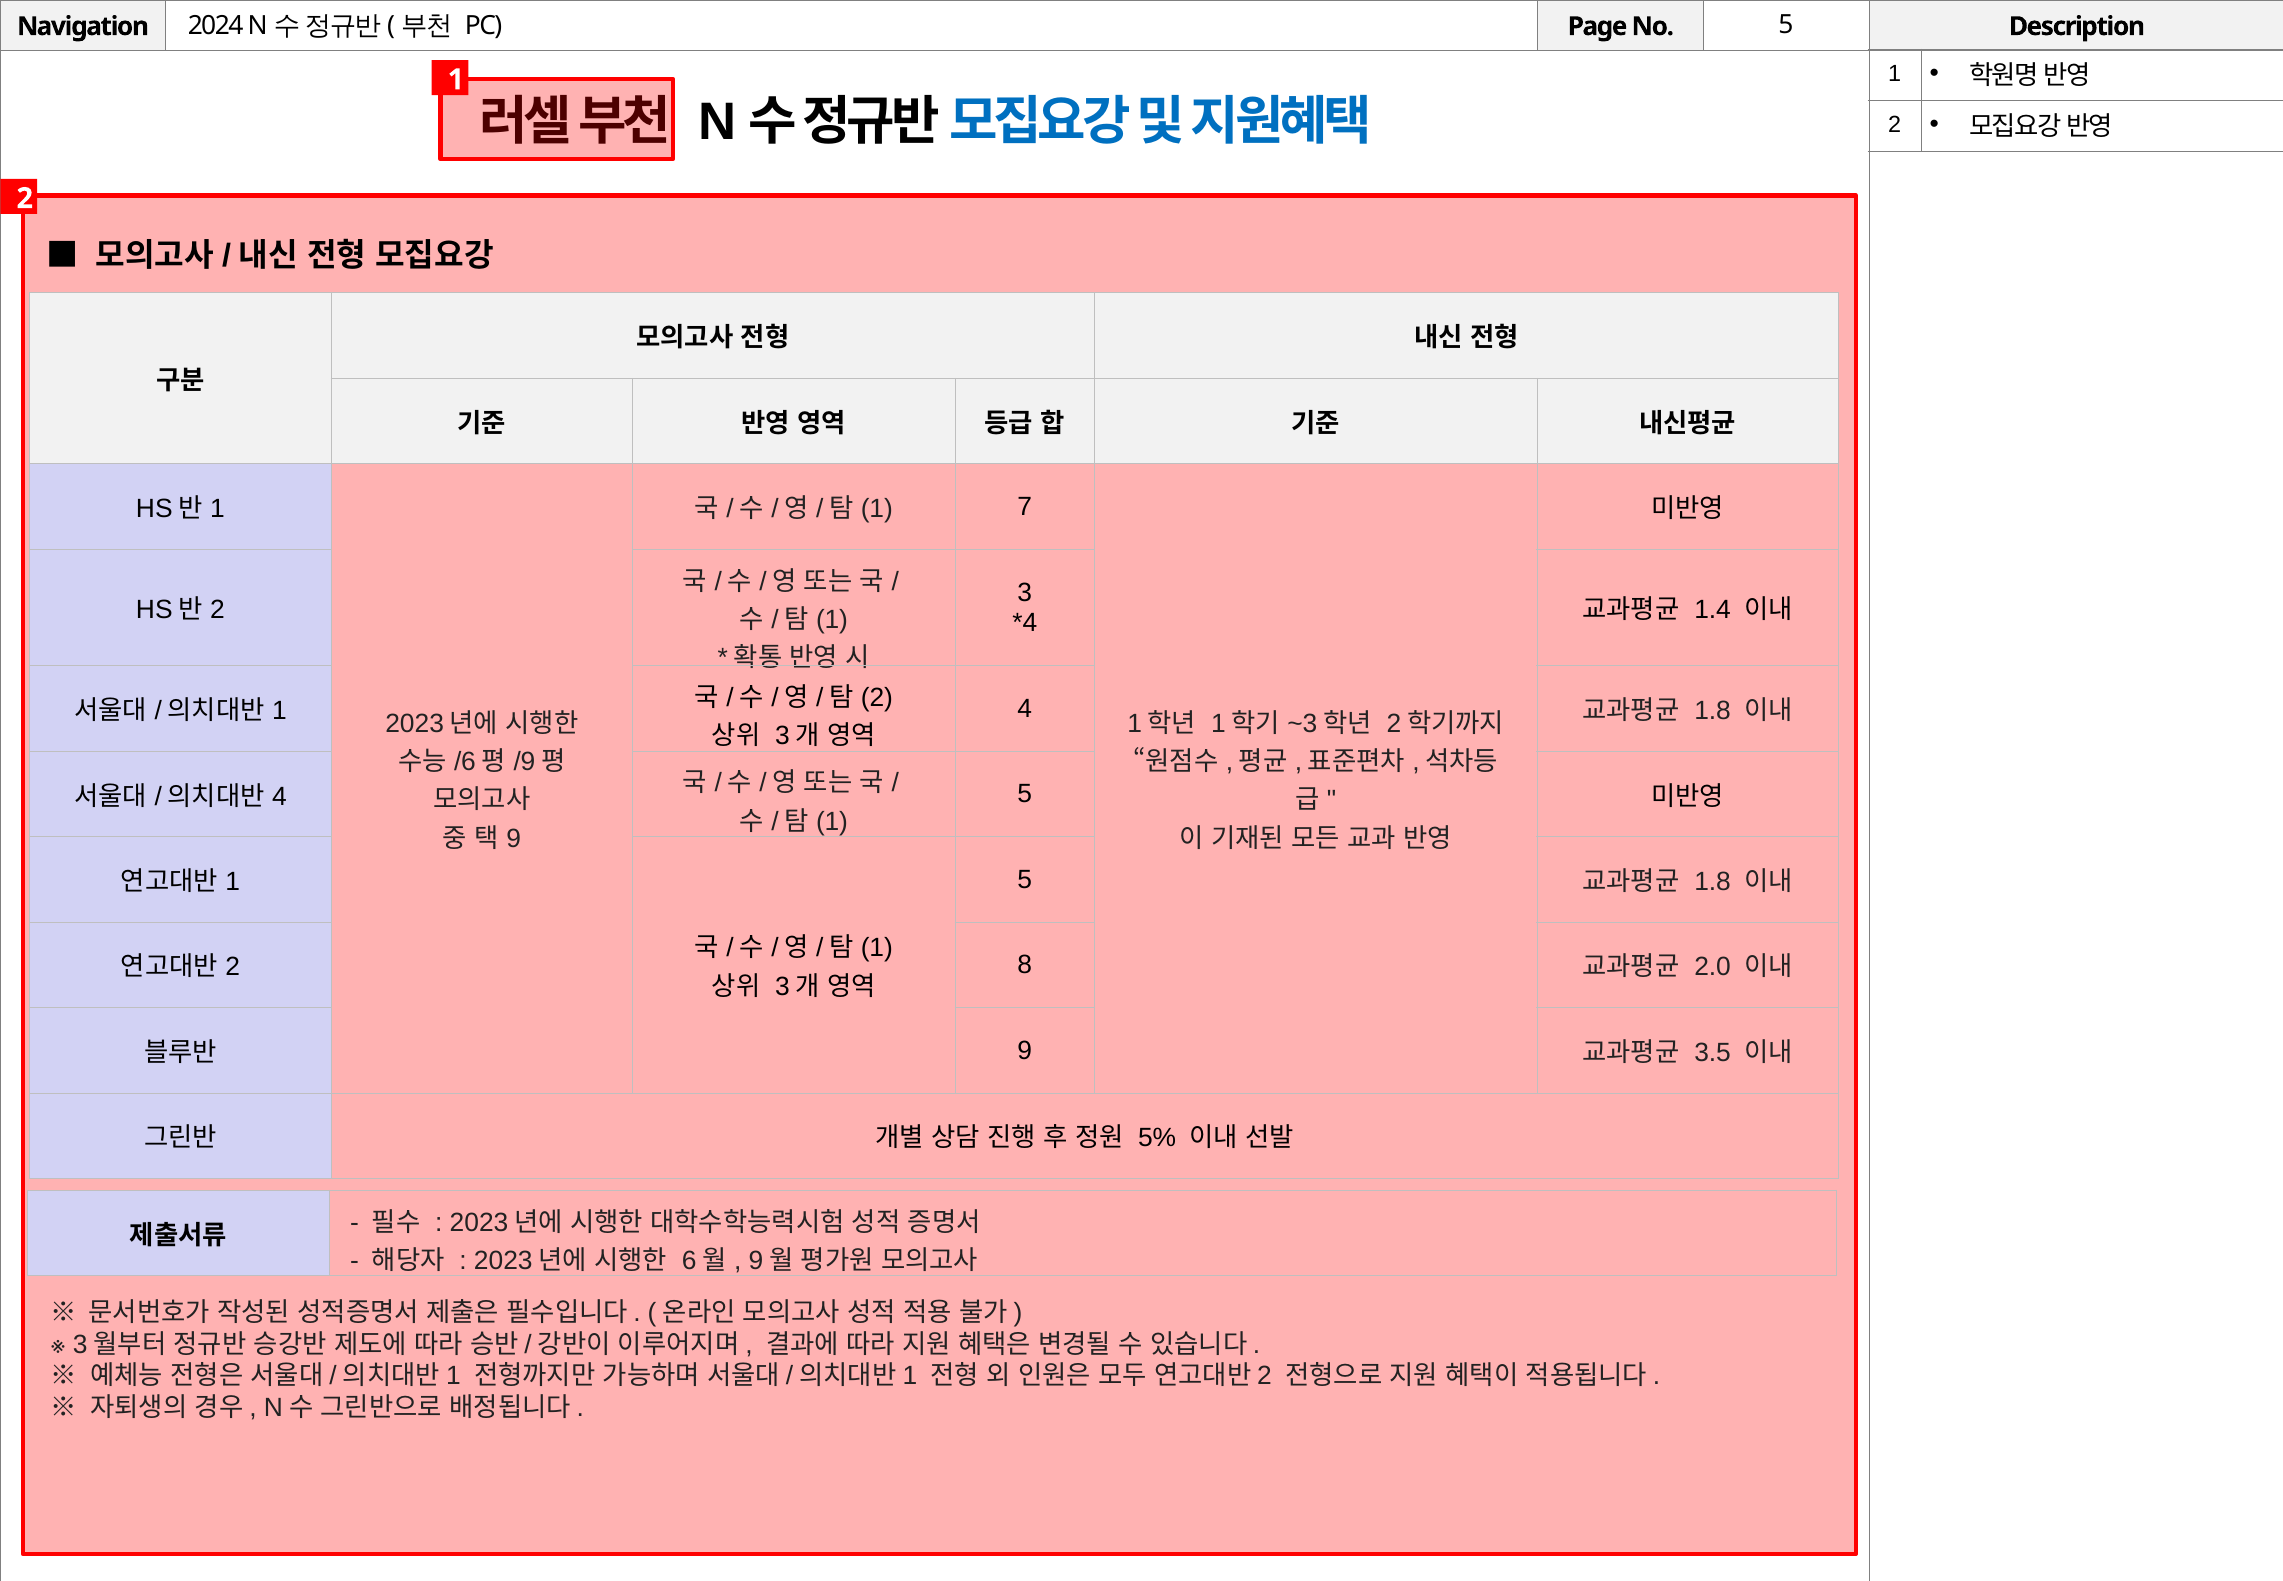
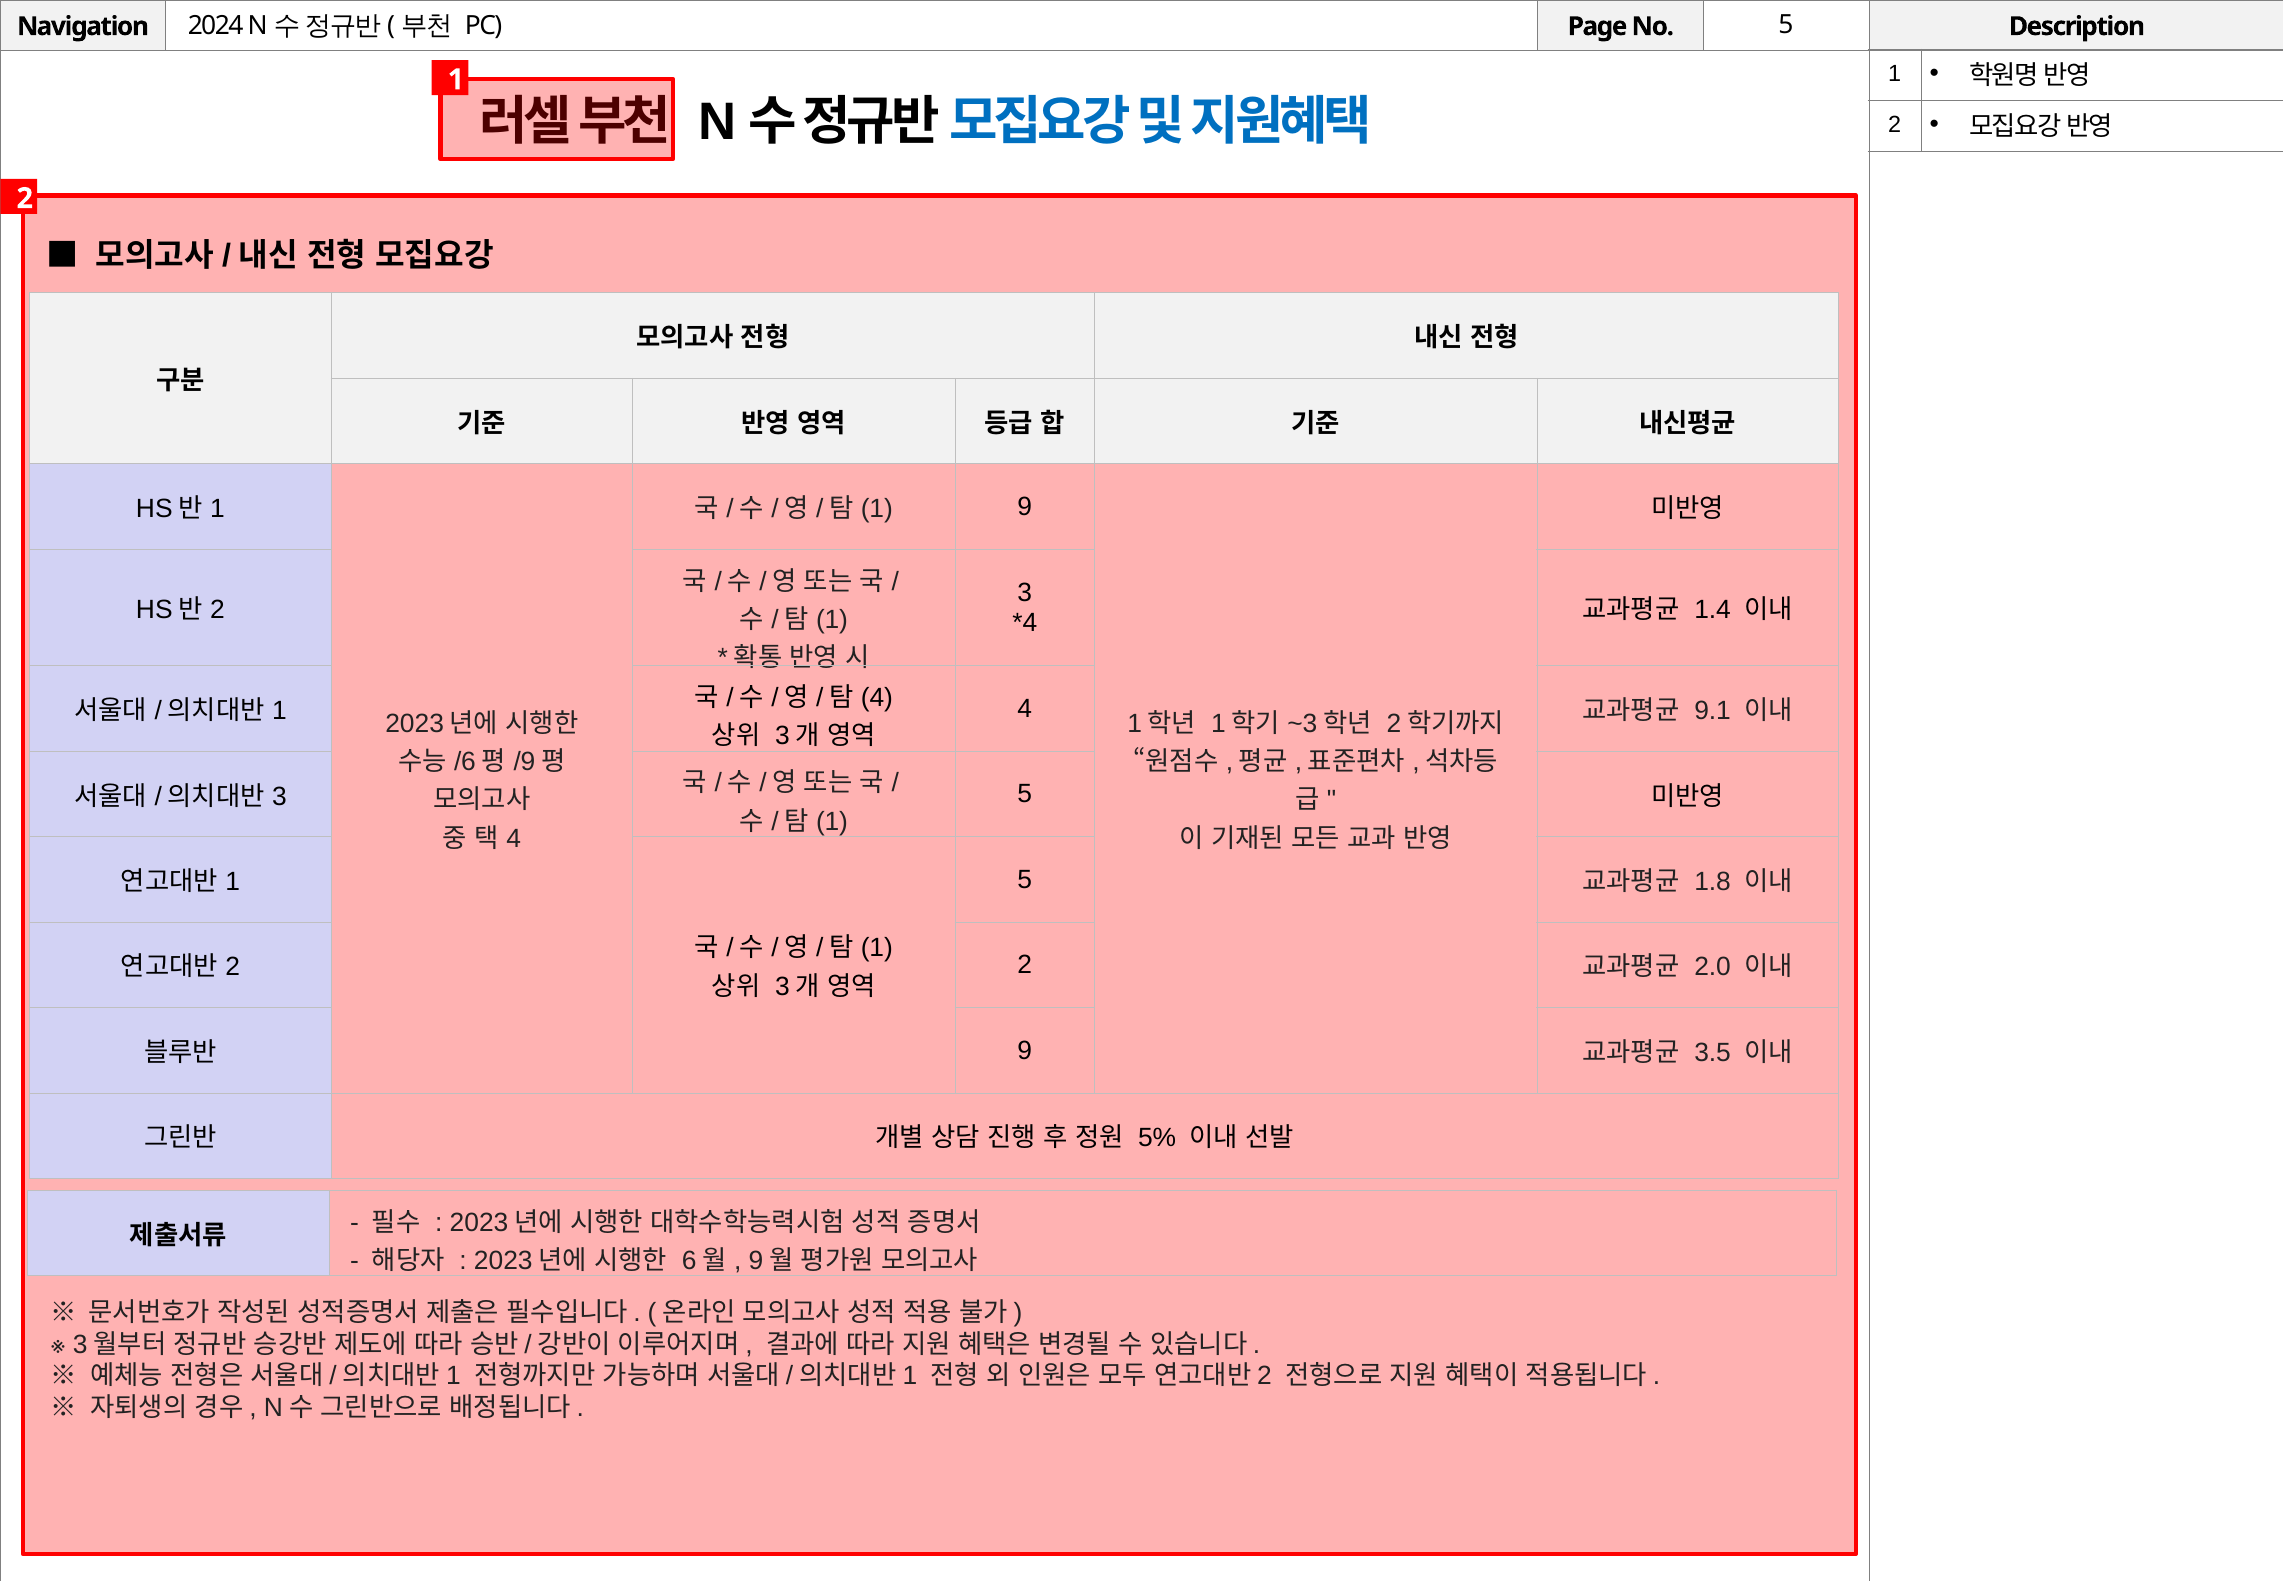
1 7: 7 -> 9
1.8 at (1713, 711): 1.8 -> 9.1
2 at (877, 698): 2 -> 4
4 at (279, 796): 4 -> 3
9 at (514, 838): 9 -> 4
2 8: 8 -> 2
